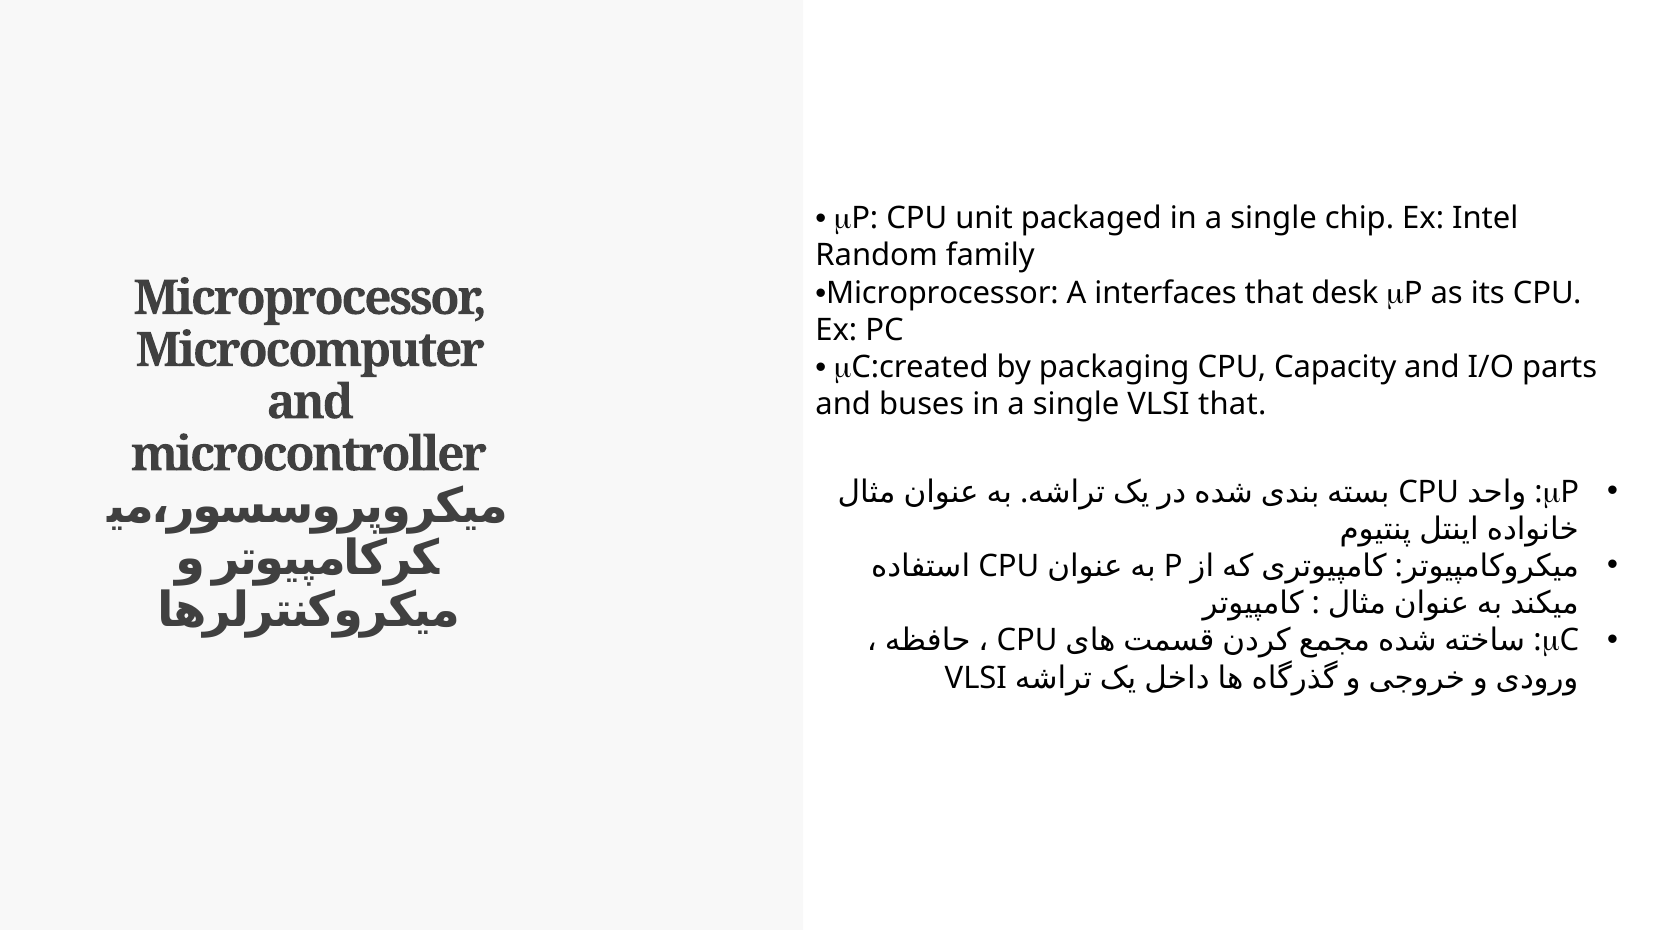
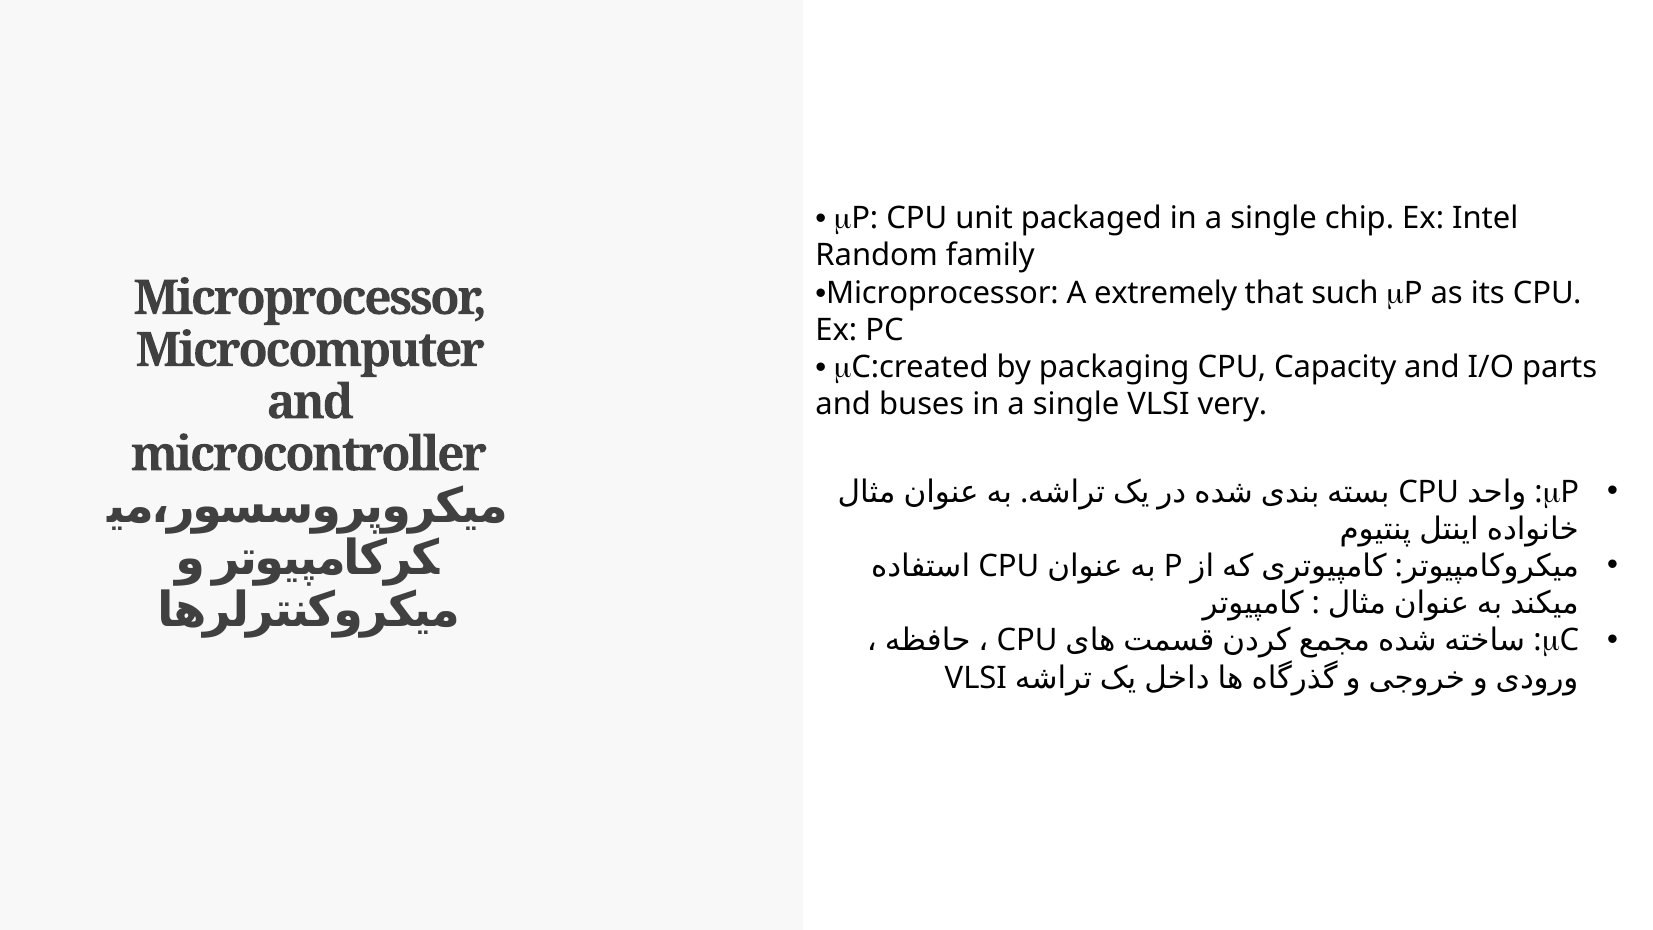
interfaces: interfaces -> extremely
desk: desk -> such
VLSI that: that -> very
